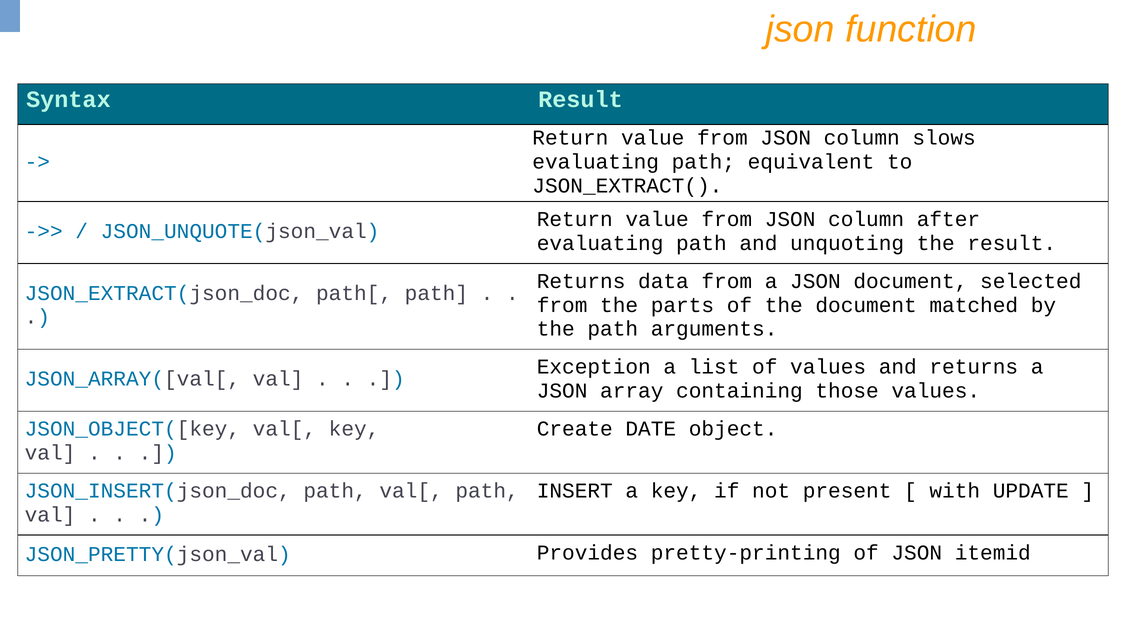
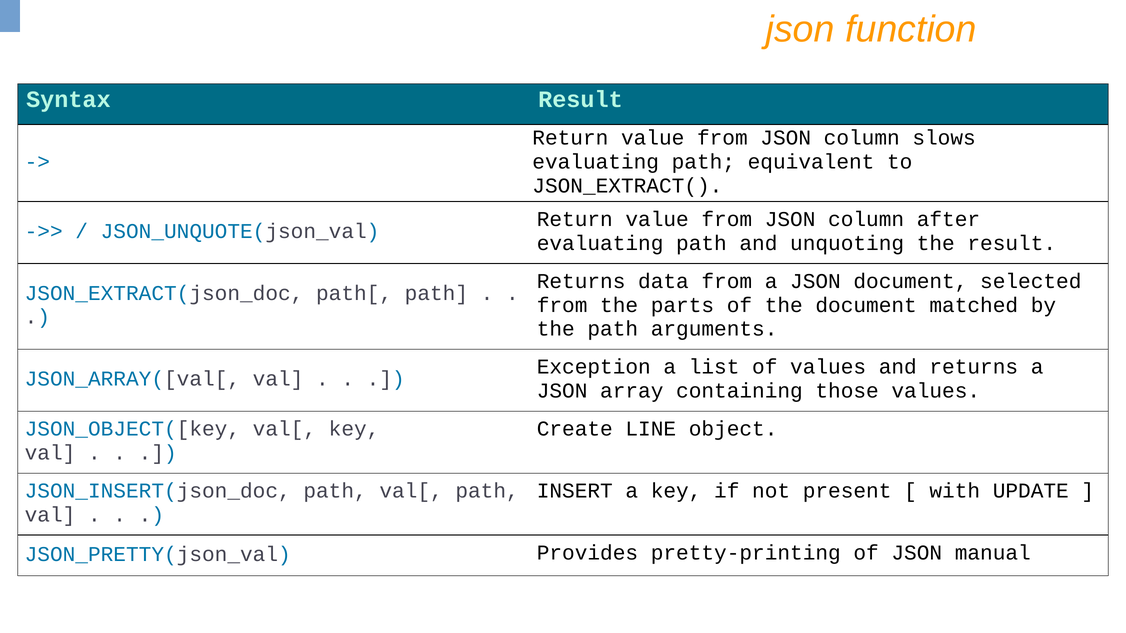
DATE: DATE -> LINE
itemid: itemid -> manual
